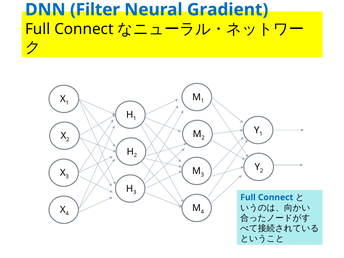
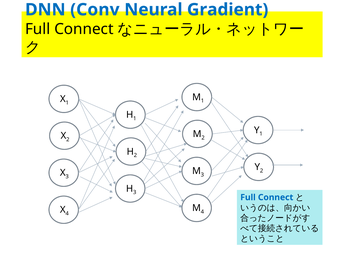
Filter: Filter -> Conv
